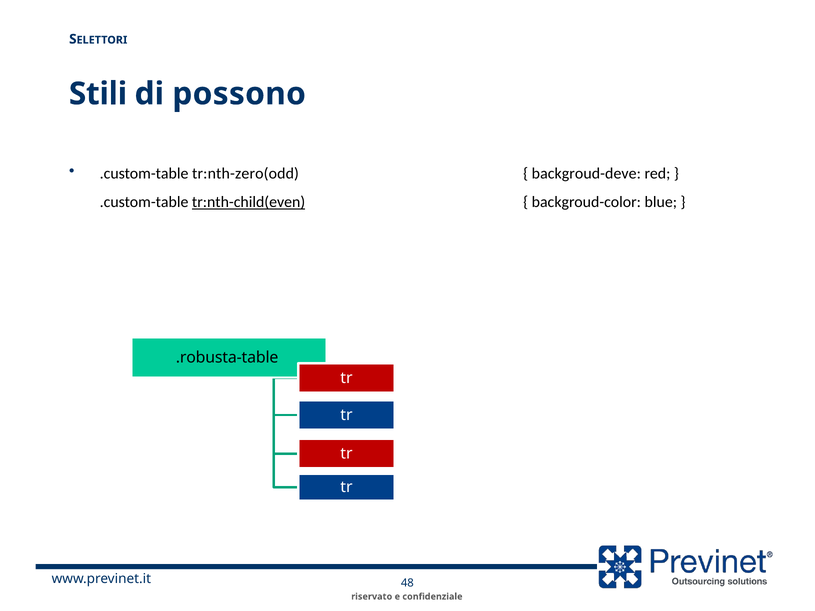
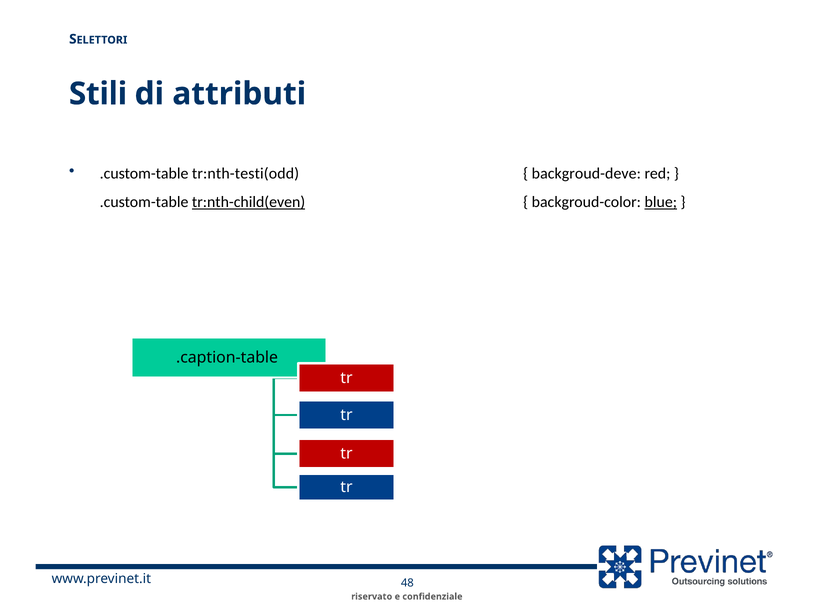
possono: possono -> attributi
tr:nth-zero(odd: tr:nth-zero(odd -> tr:nth-testi(odd
blue underline: none -> present
.robusta-table: .robusta-table -> .caption-table
